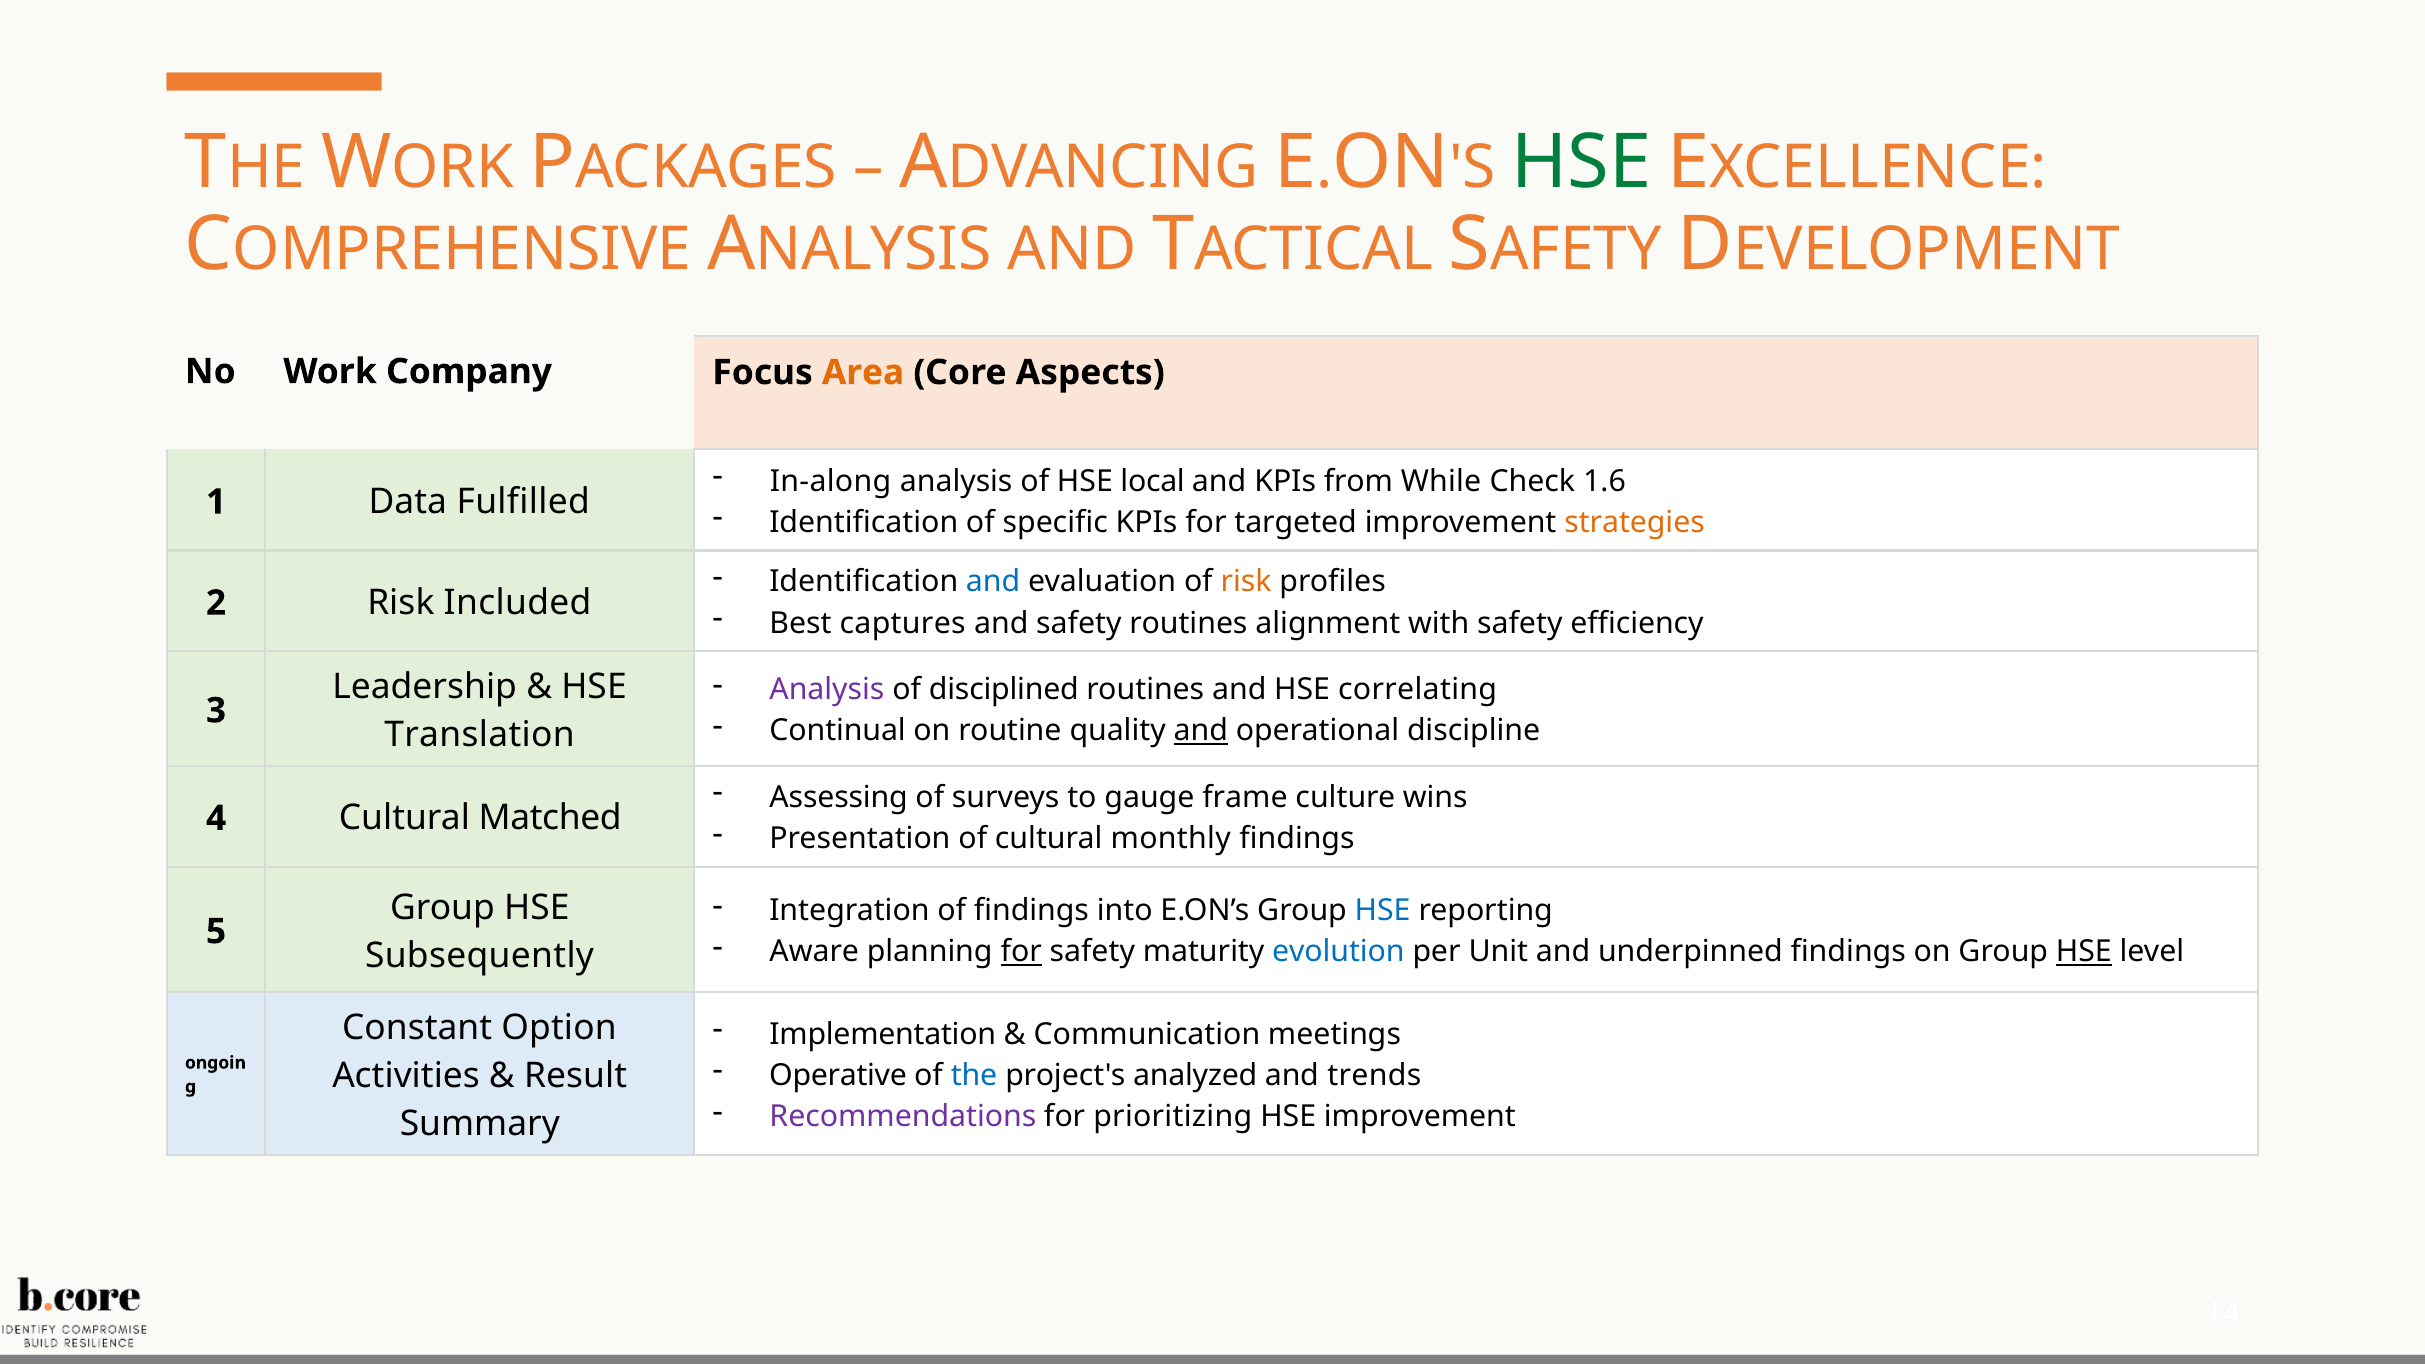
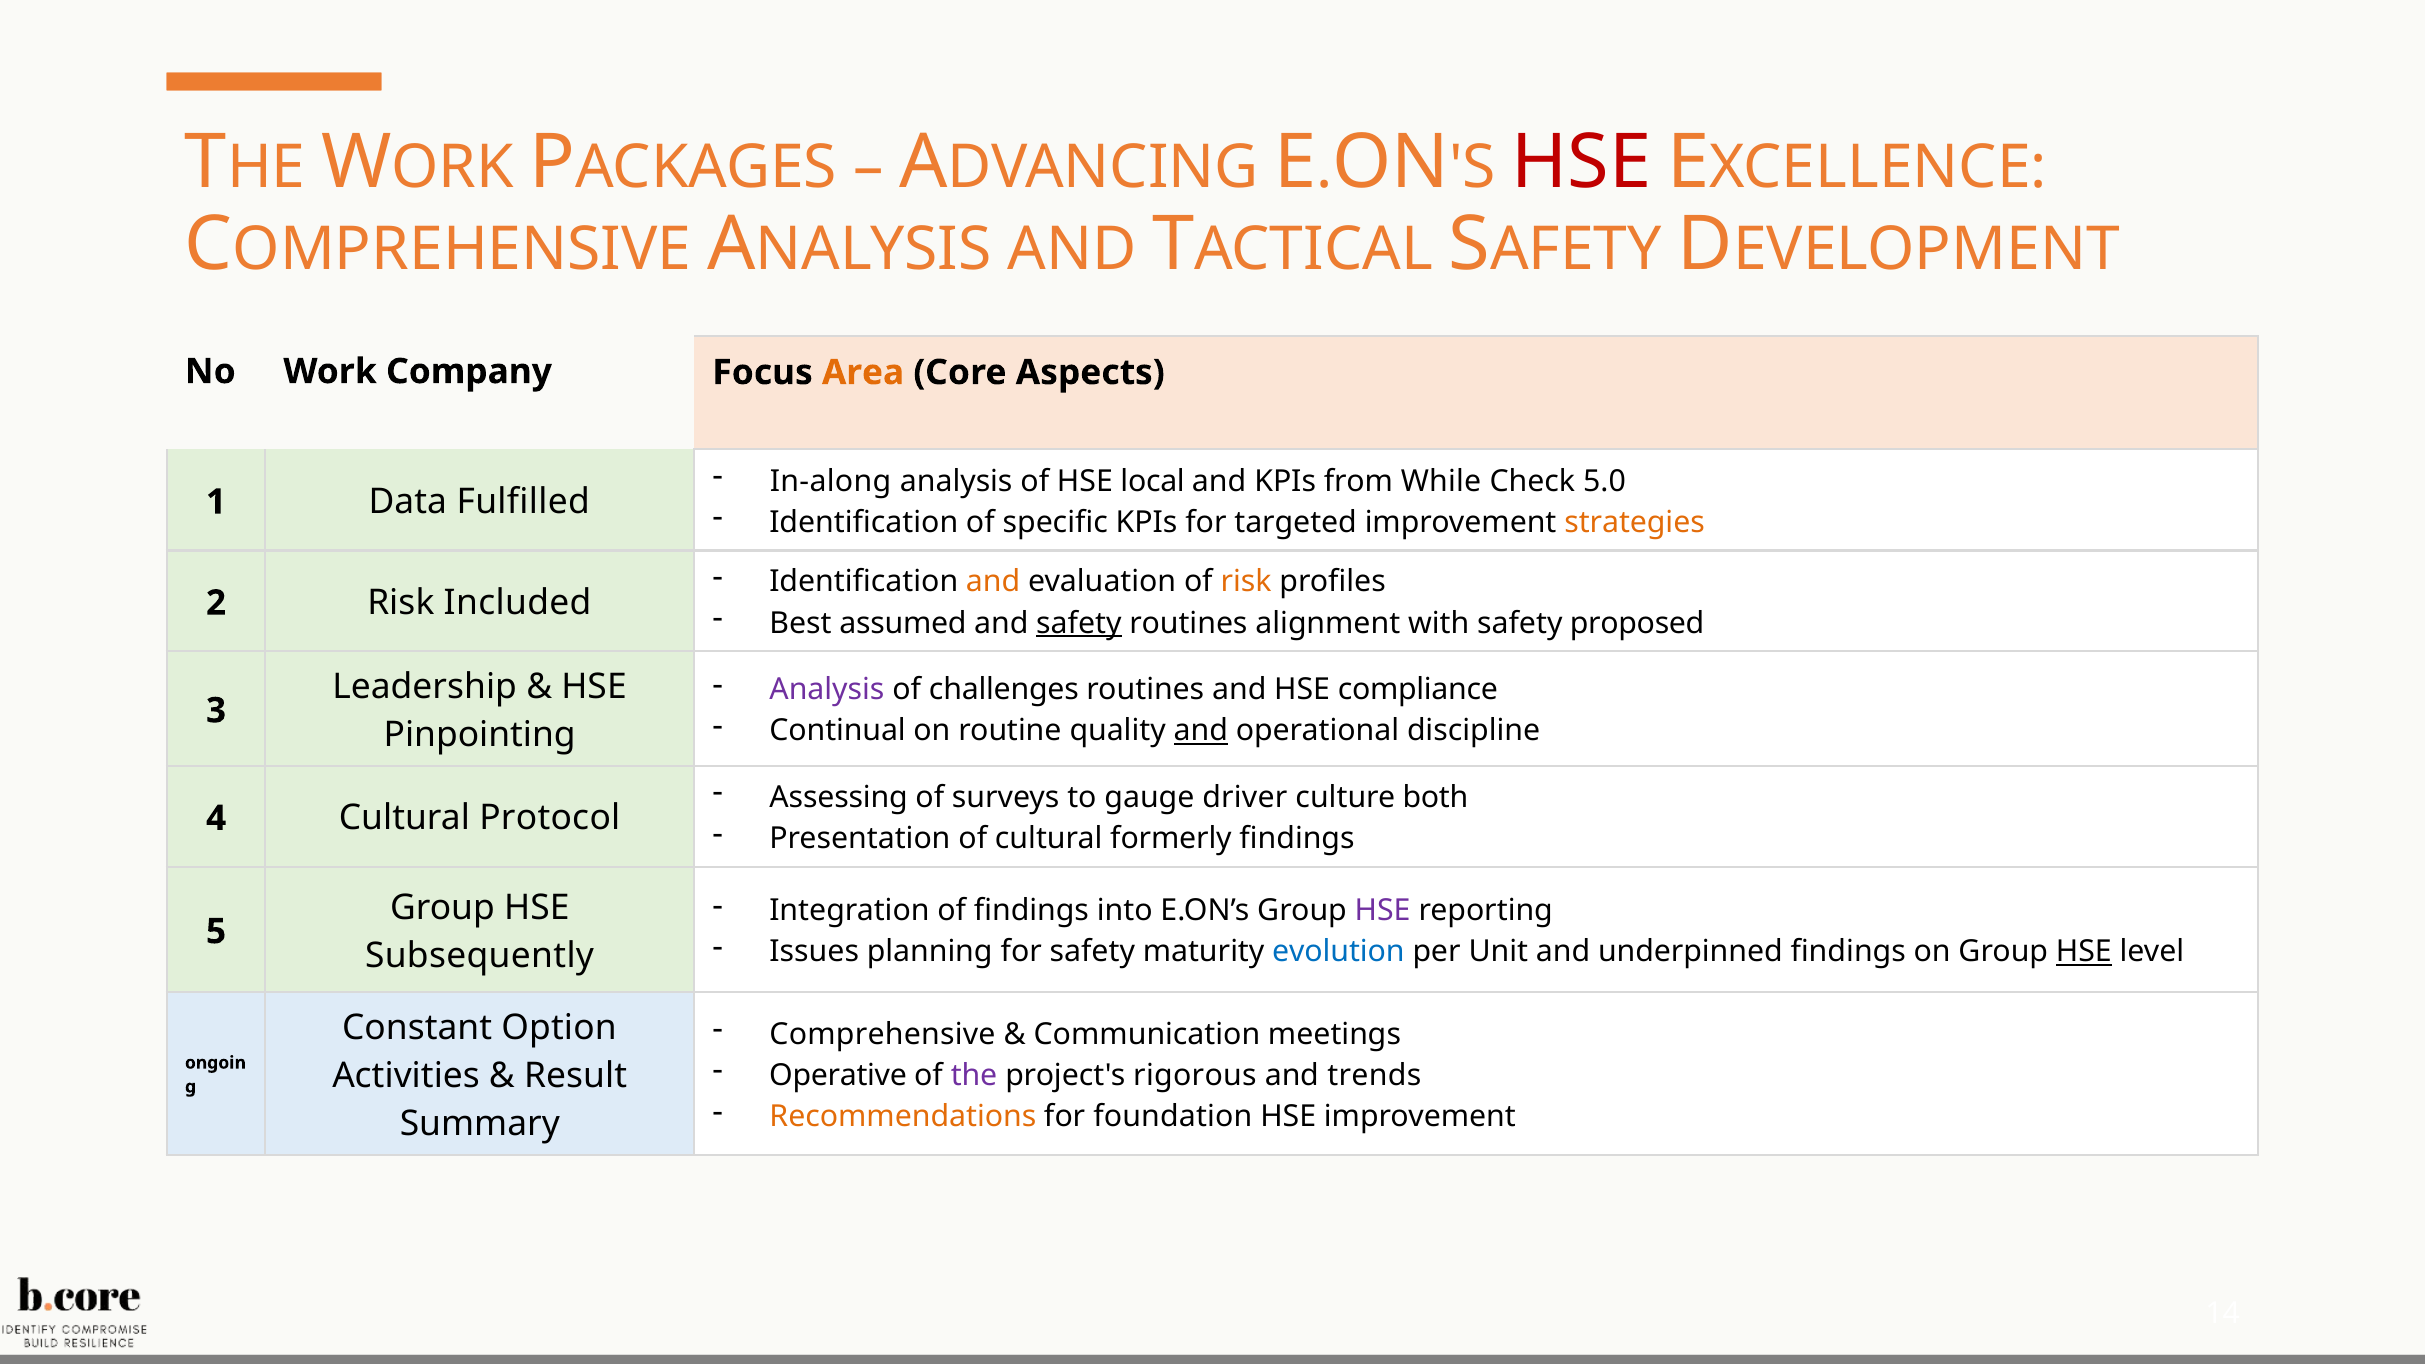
HSE at (1582, 163) colour: green -> red
1.6: 1.6 -> 5.0
and at (993, 582) colour: blue -> orange
captures: captures -> assumed
safety at (1079, 623) underline: none -> present
efficiency: efficiency -> proposed
disciplined: disciplined -> challenges
correlating: correlating -> compliance
Translation: Translation -> Pinpointing
frame: frame -> driver
wins: wins -> both
Matched: Matched -> Protocol
monthly: monthly -> formerly
HSE at (1383, 911) colour: blue -> purple
Aware: Aware -> Issues
for at (1021, 952) underline: present -> none
Implementation: Implementation -> Comprehensive
the colour: blue -> purple
analyzed: analyzed -> rigorous
Recommendations colour: purple -> orange
prioritizing: prioritizing -> foundation
